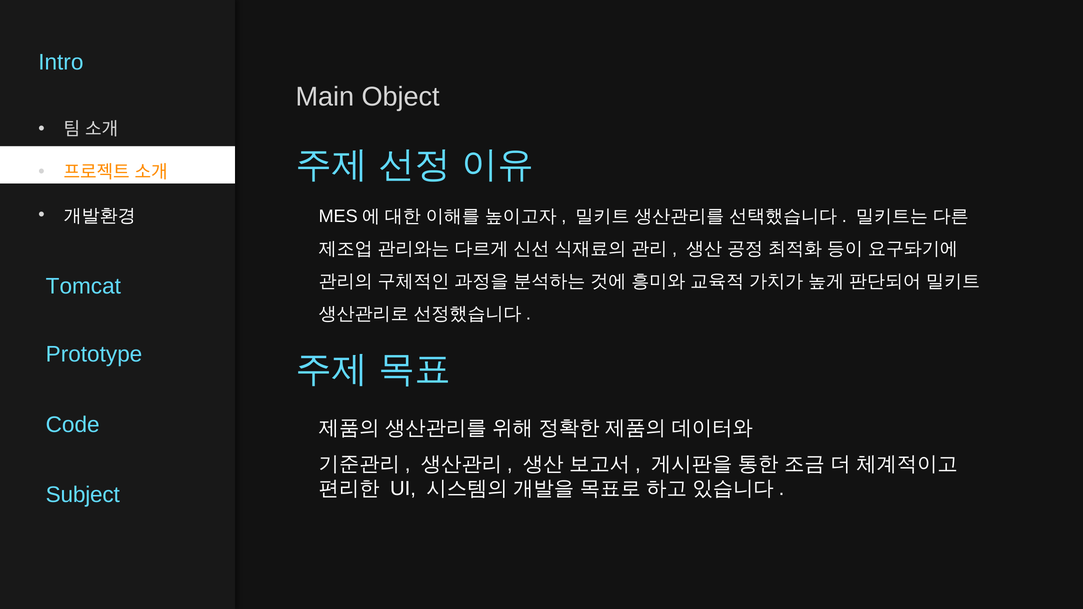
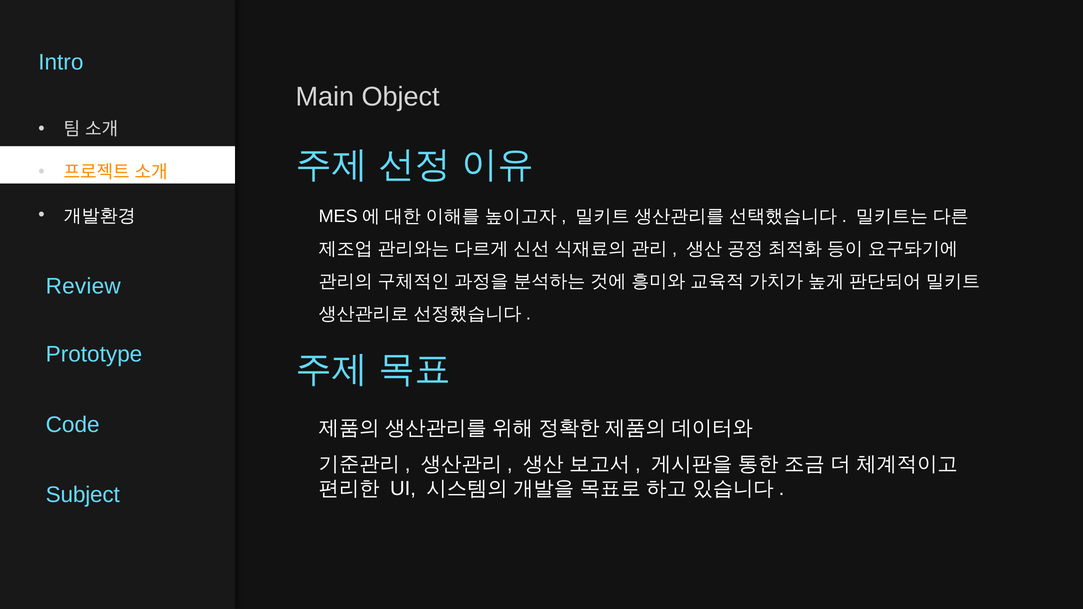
Tomcat: Tomcat -> Review
